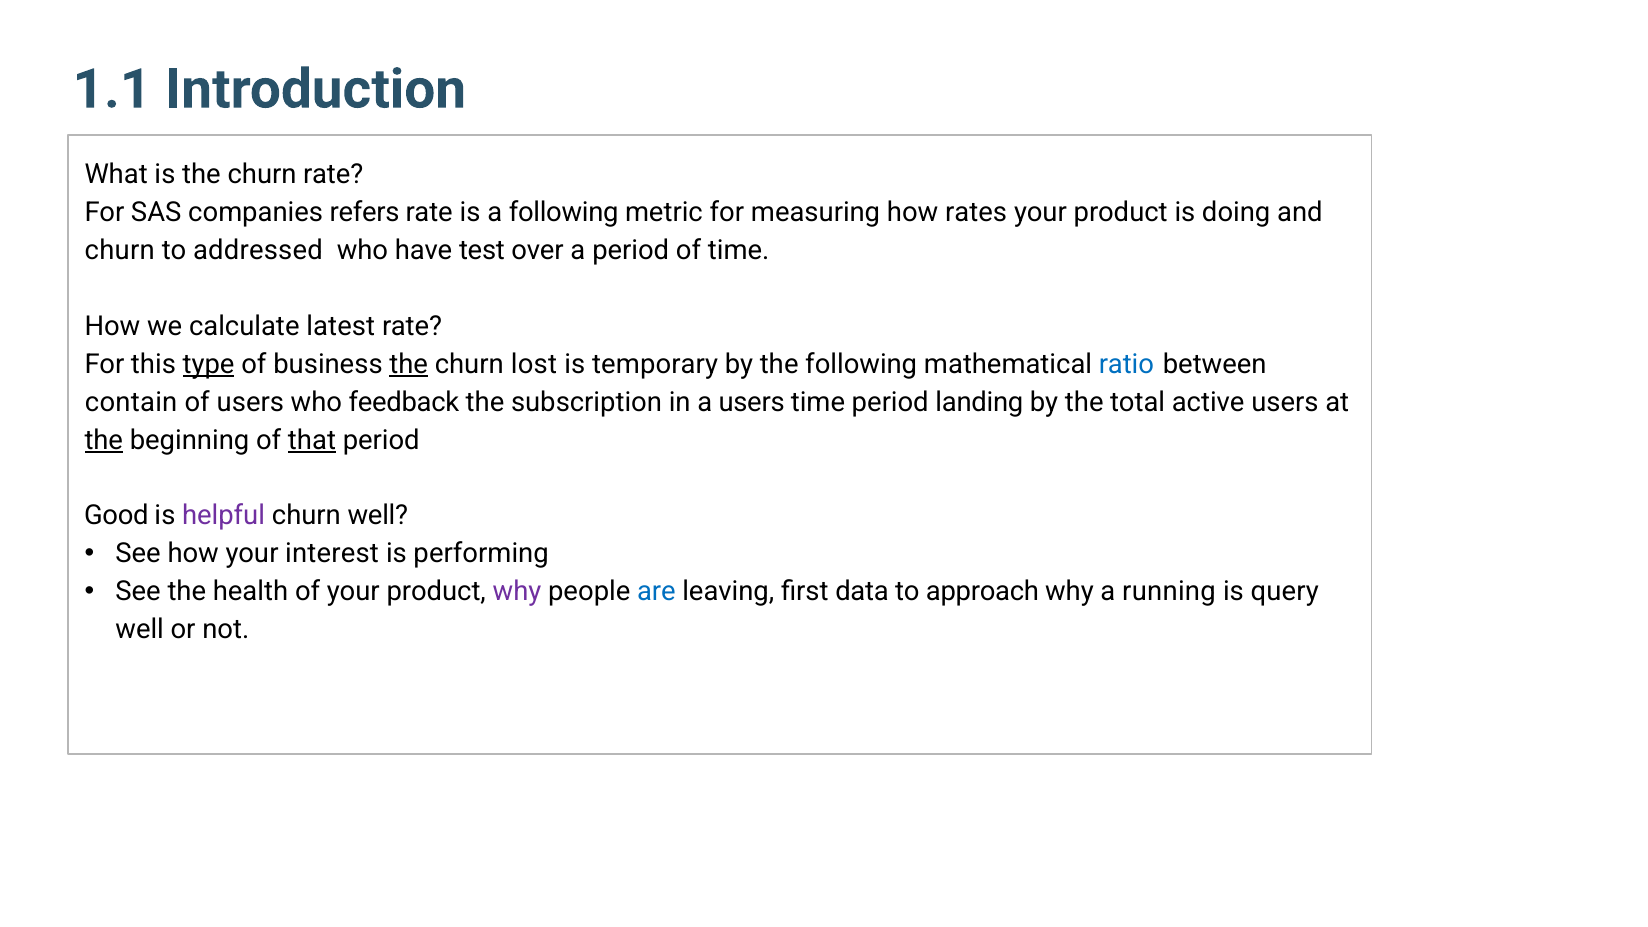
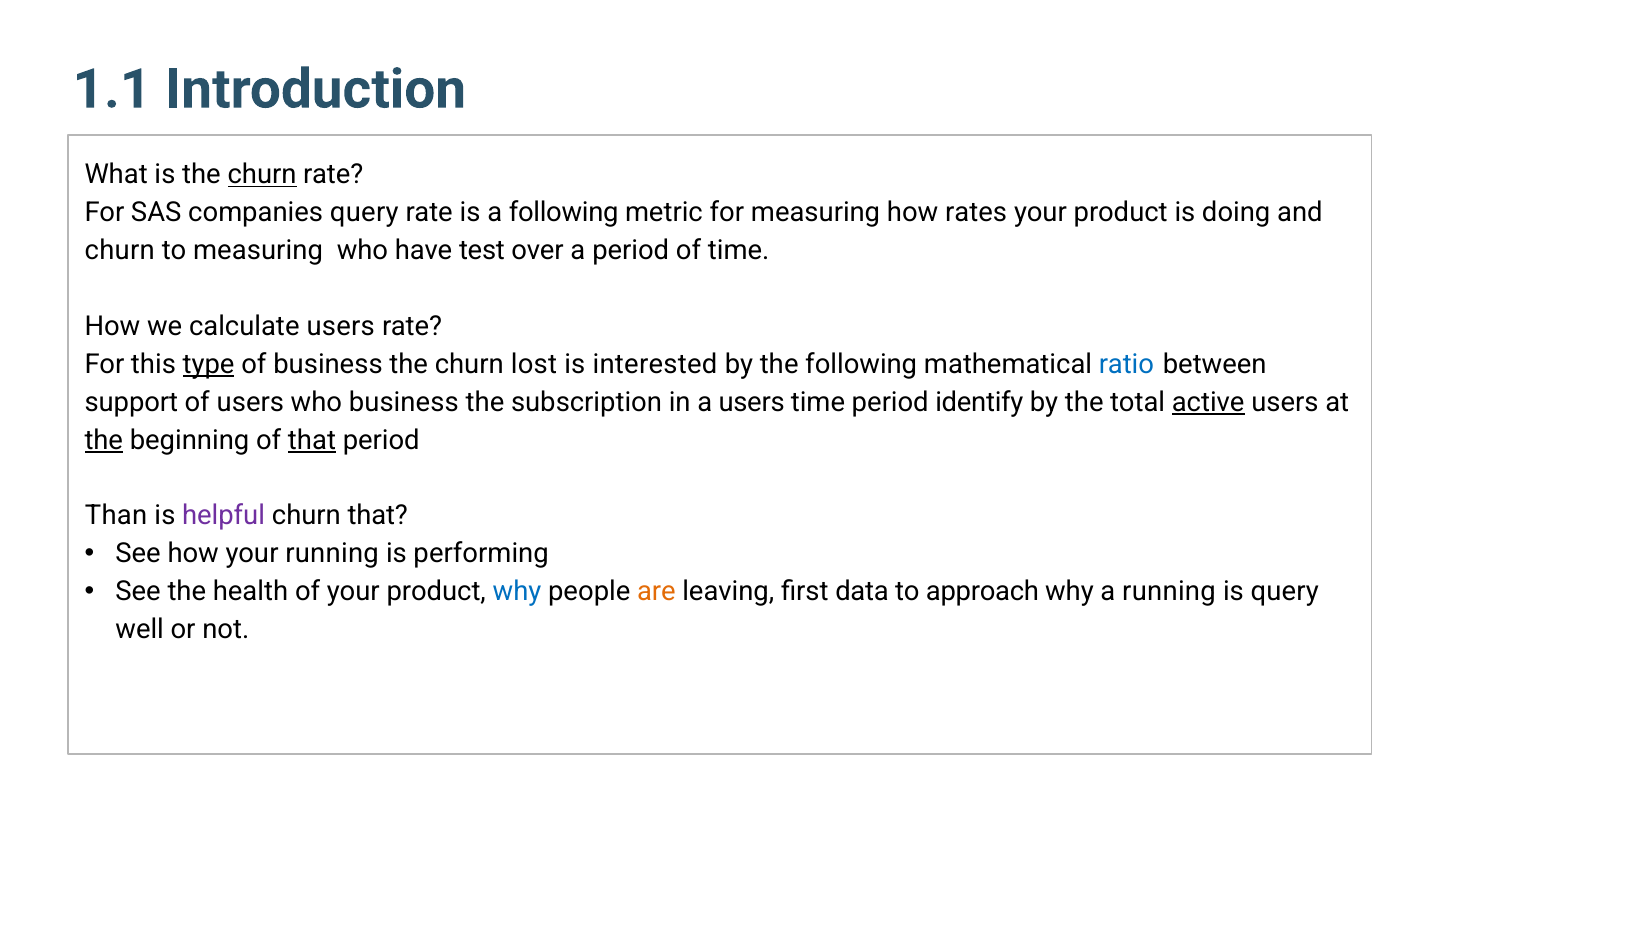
churn at (262, 175) underline: none -> present
companies refers: refers -> query
to addressed: addressed -> measuring
calculate latest: latest -> users
the at (409, 364) underline: present -> none
temporary: temporary -> interested
contain: contain -> support
who feedback: feedback -> business
landing: landing -> identify
active underline: none -> present
Good: Good -> Than
churn well: well -> that
your interest: interest -> running
why at (517, 592) colour: purple -> blue
are colour: blue -> orange
